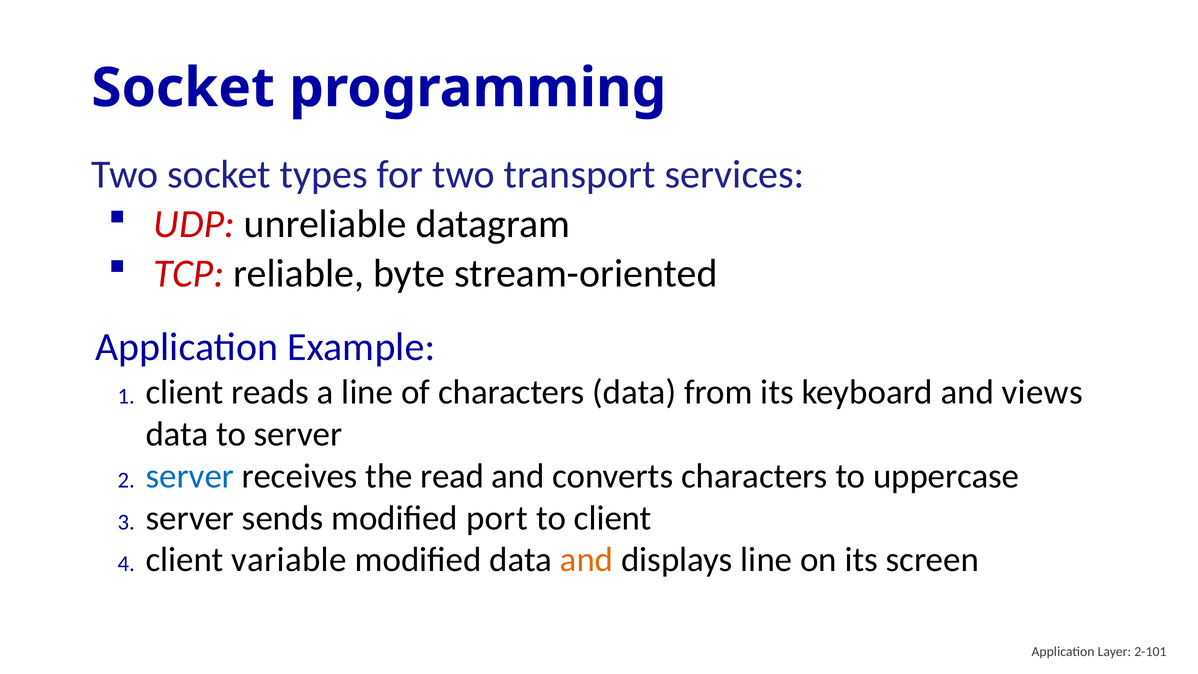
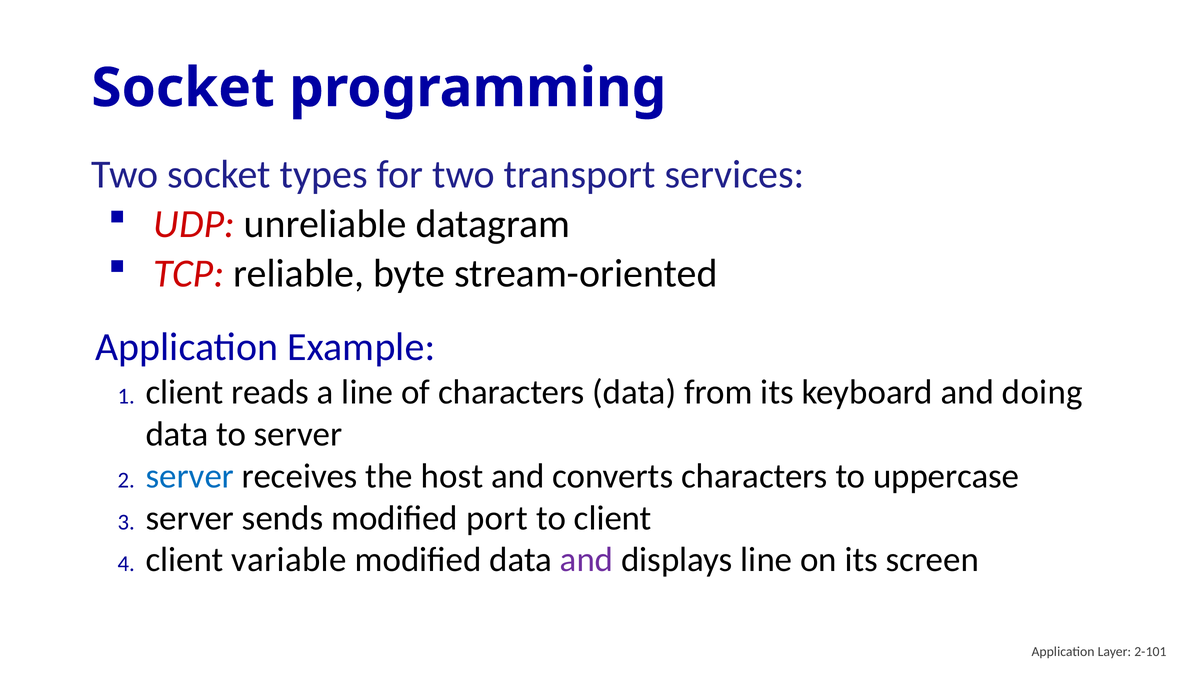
views: views -> doing
read: read -> host
and at (587, 560) colour: orange -> purple
